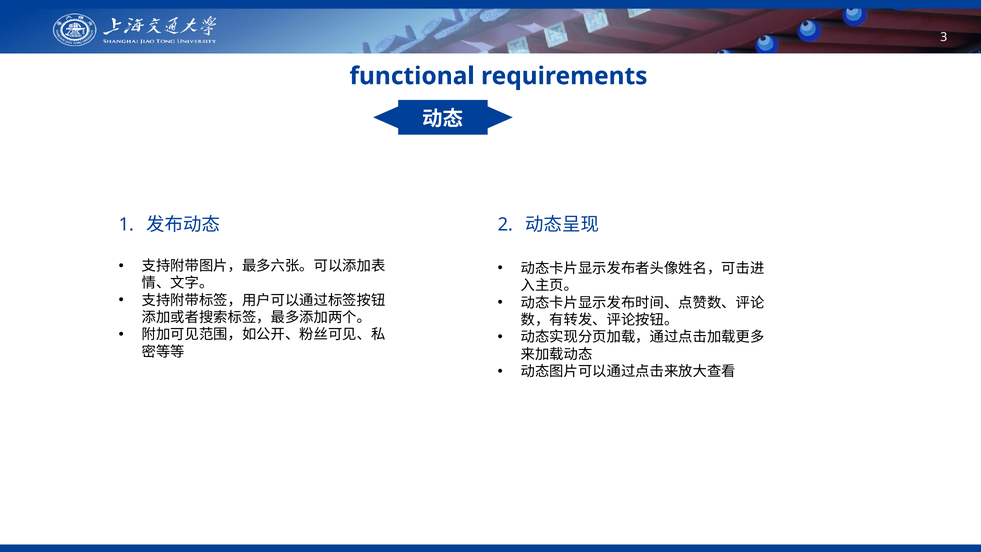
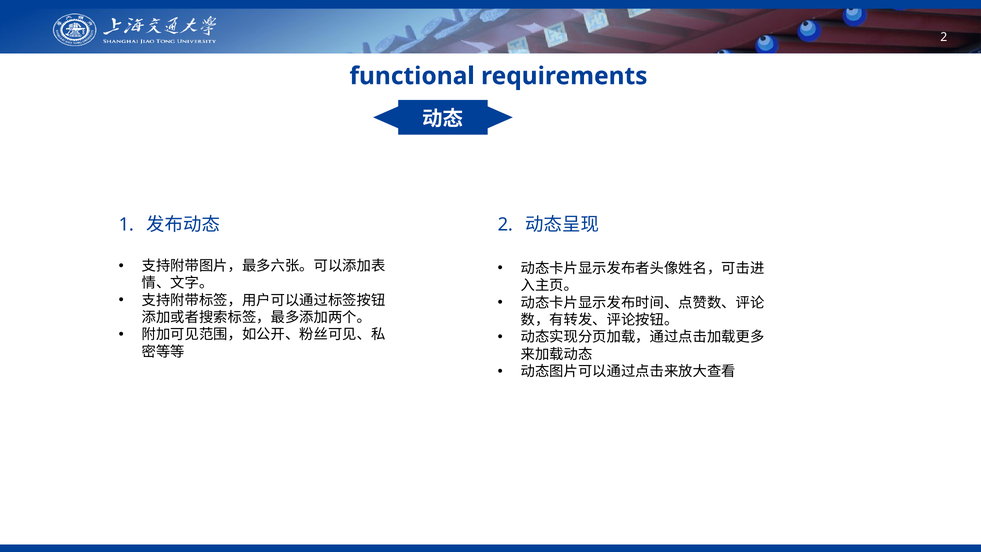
3 at (944, 37): 3 -> 2
